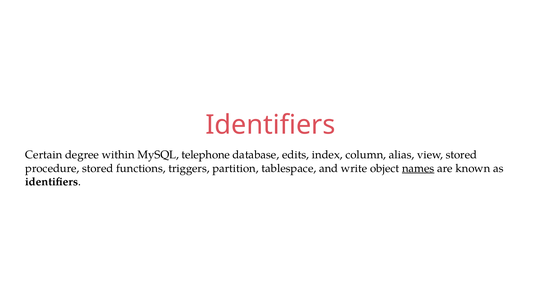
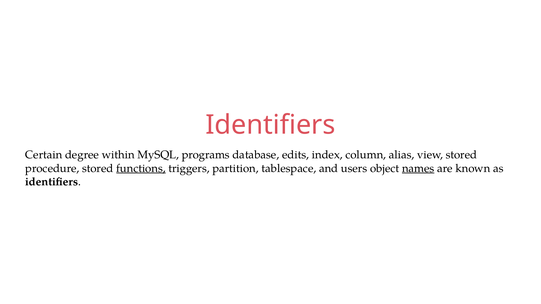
telephone: telephone -> programs
functions underline: none -> present
write: write -> users
